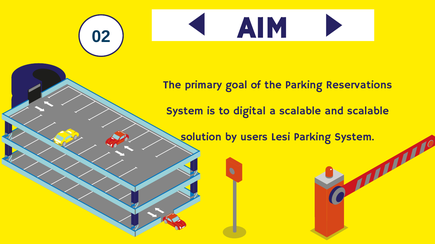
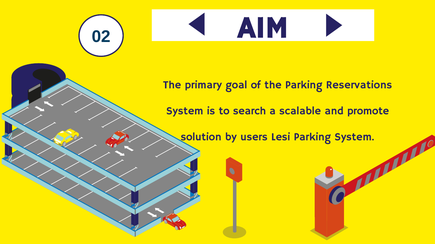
digital: digital -> search
and scalable: scalable -> promote
